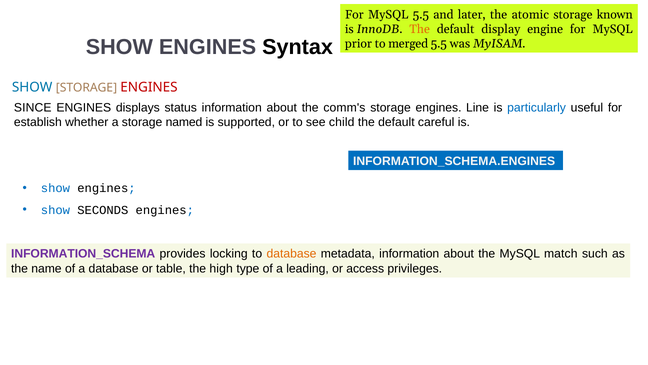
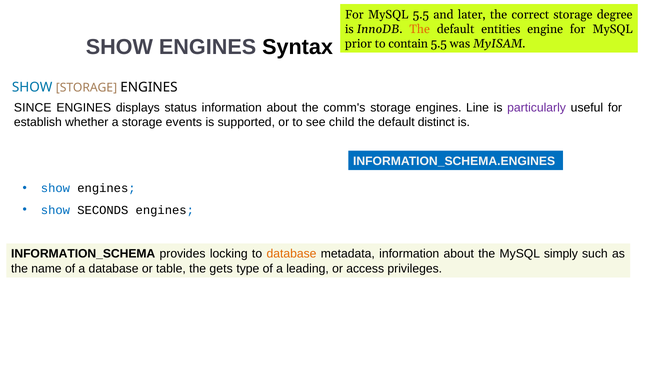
atomic: atomic -> correct
known: known -> degree
display: display -> entities
merged: merged -> contain
ENGINES at (149, 87) colour: red -> black
particularly colour: blue -> purple
named: named -> events
careful: careful -> distinct
INFORMATION_SCHEMA colour: purple -> black
match: match -> simply
high: high -> gets
